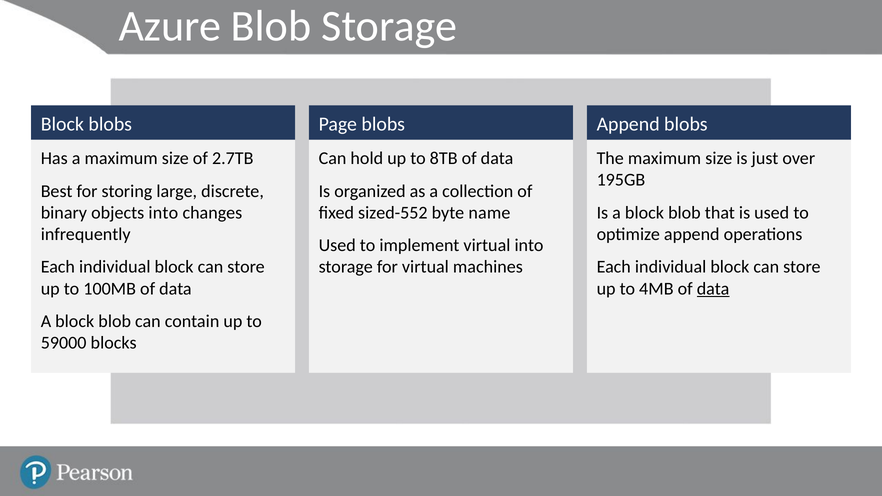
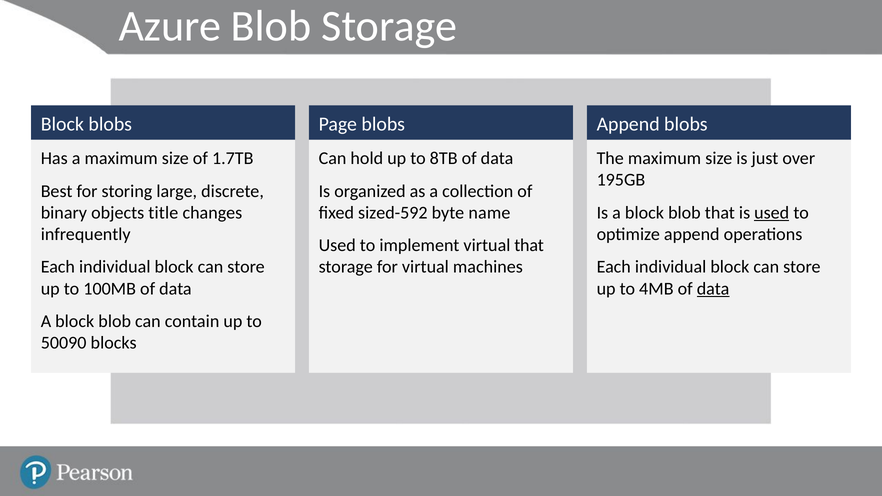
2.7TB: 2.7TB -> 1.7TB
objects into: into -> title
sized-552: sized-552 -> sized-592
used at (772, 213) underline: none -> present
virtual into: into -> that
59000: 59000 -> 50090
